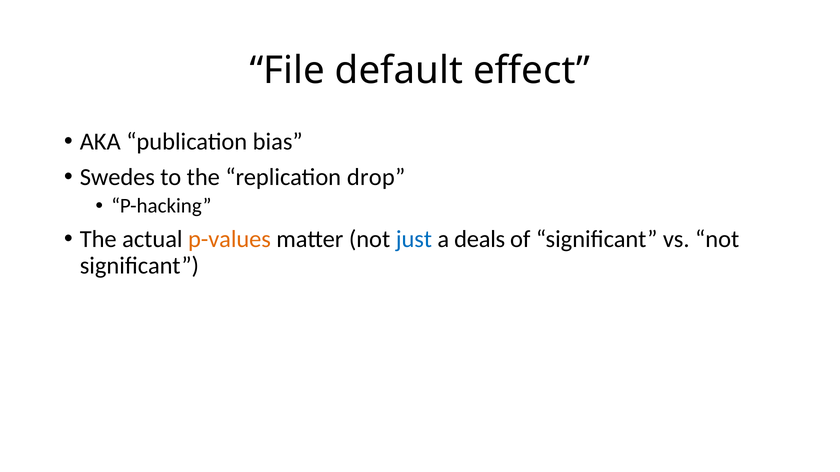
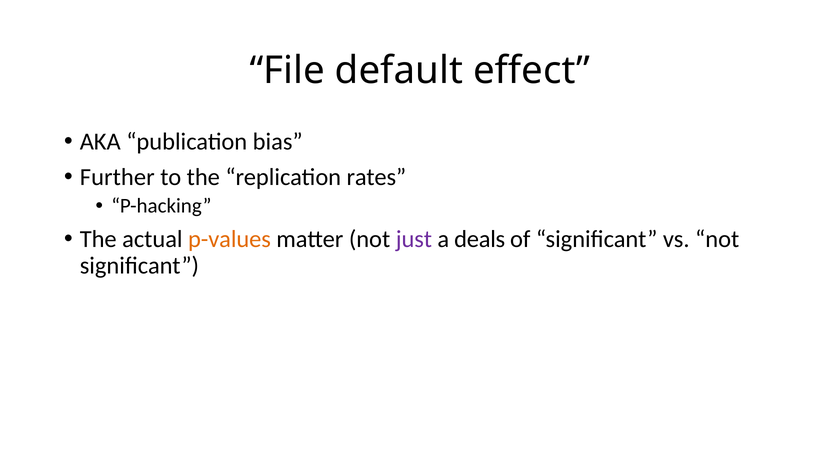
Swedes: Swedes -> Further
drop: drop -> rates
just colour: blue -> purple
